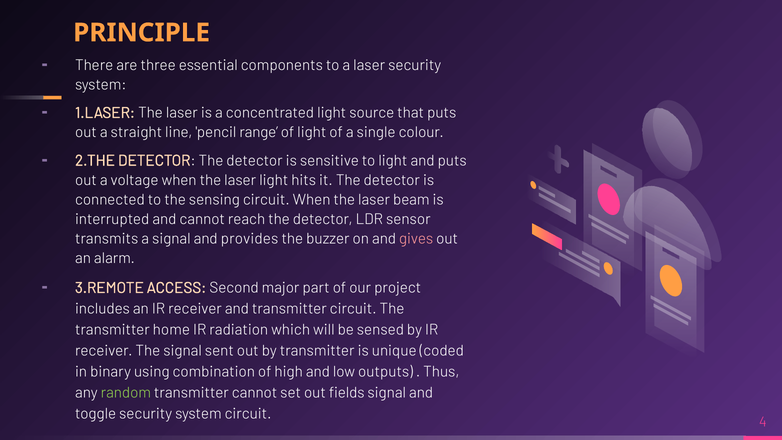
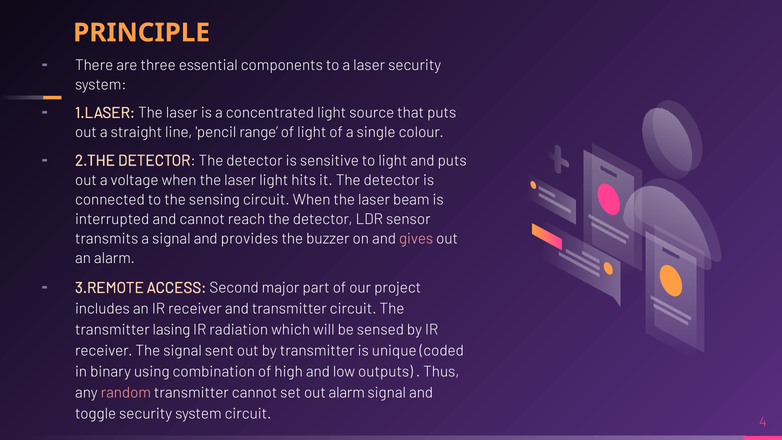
home: home -> lasing
random colour: light green -> pink
out fields: fields -> alarm
